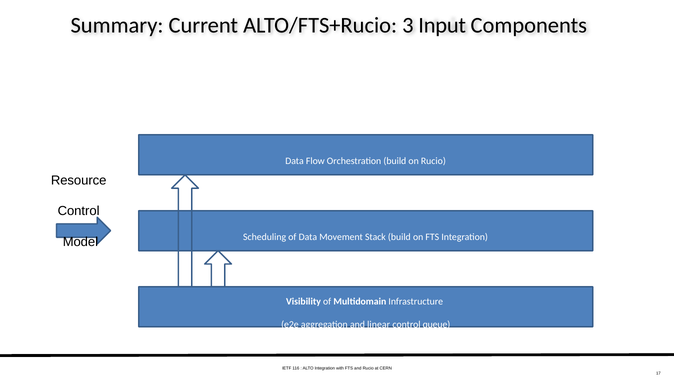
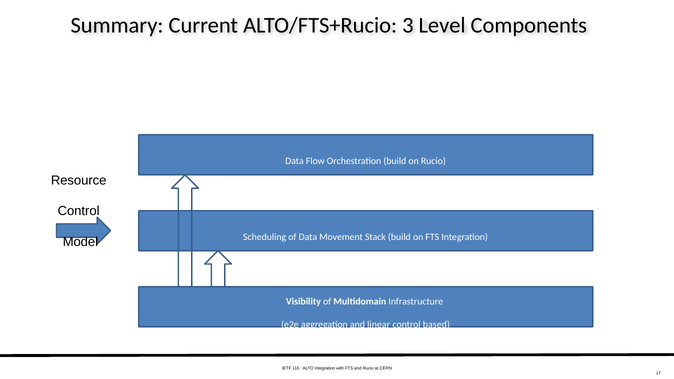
Input: Input -> Level
queue: queue -> based
